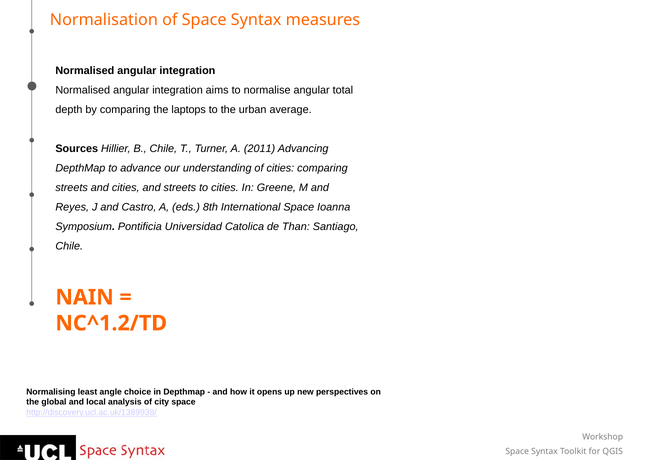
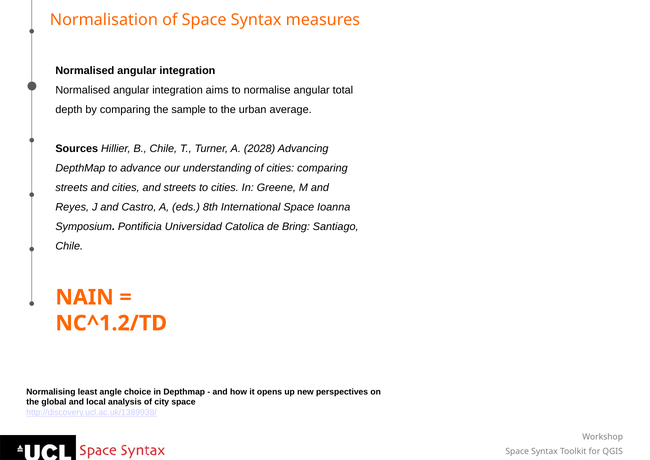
laptops: laptops -> sample
2011: 2011 -> 2028
Than: Than -> Bring
